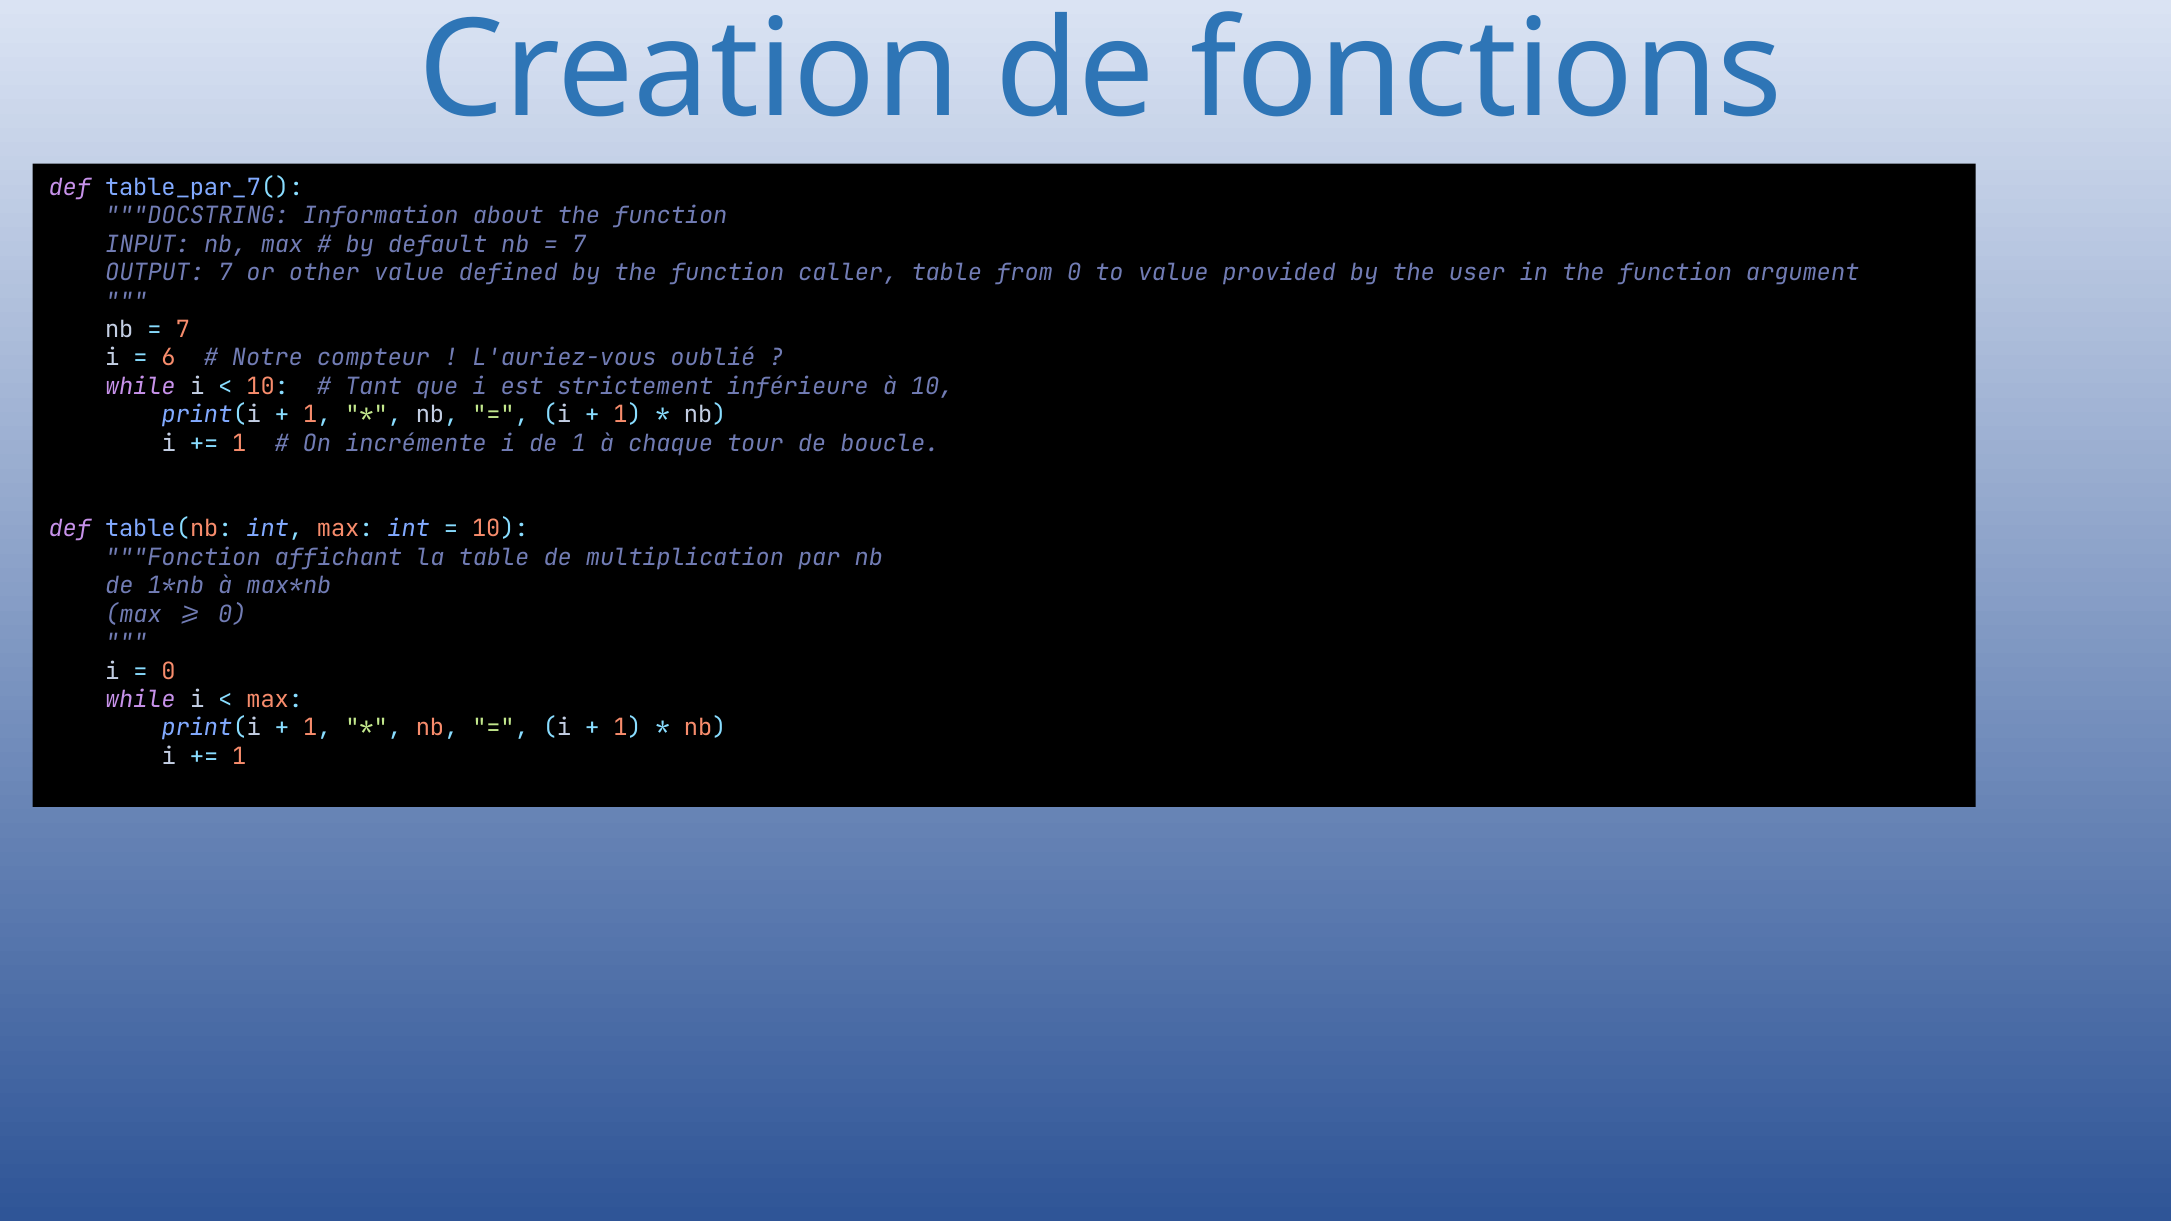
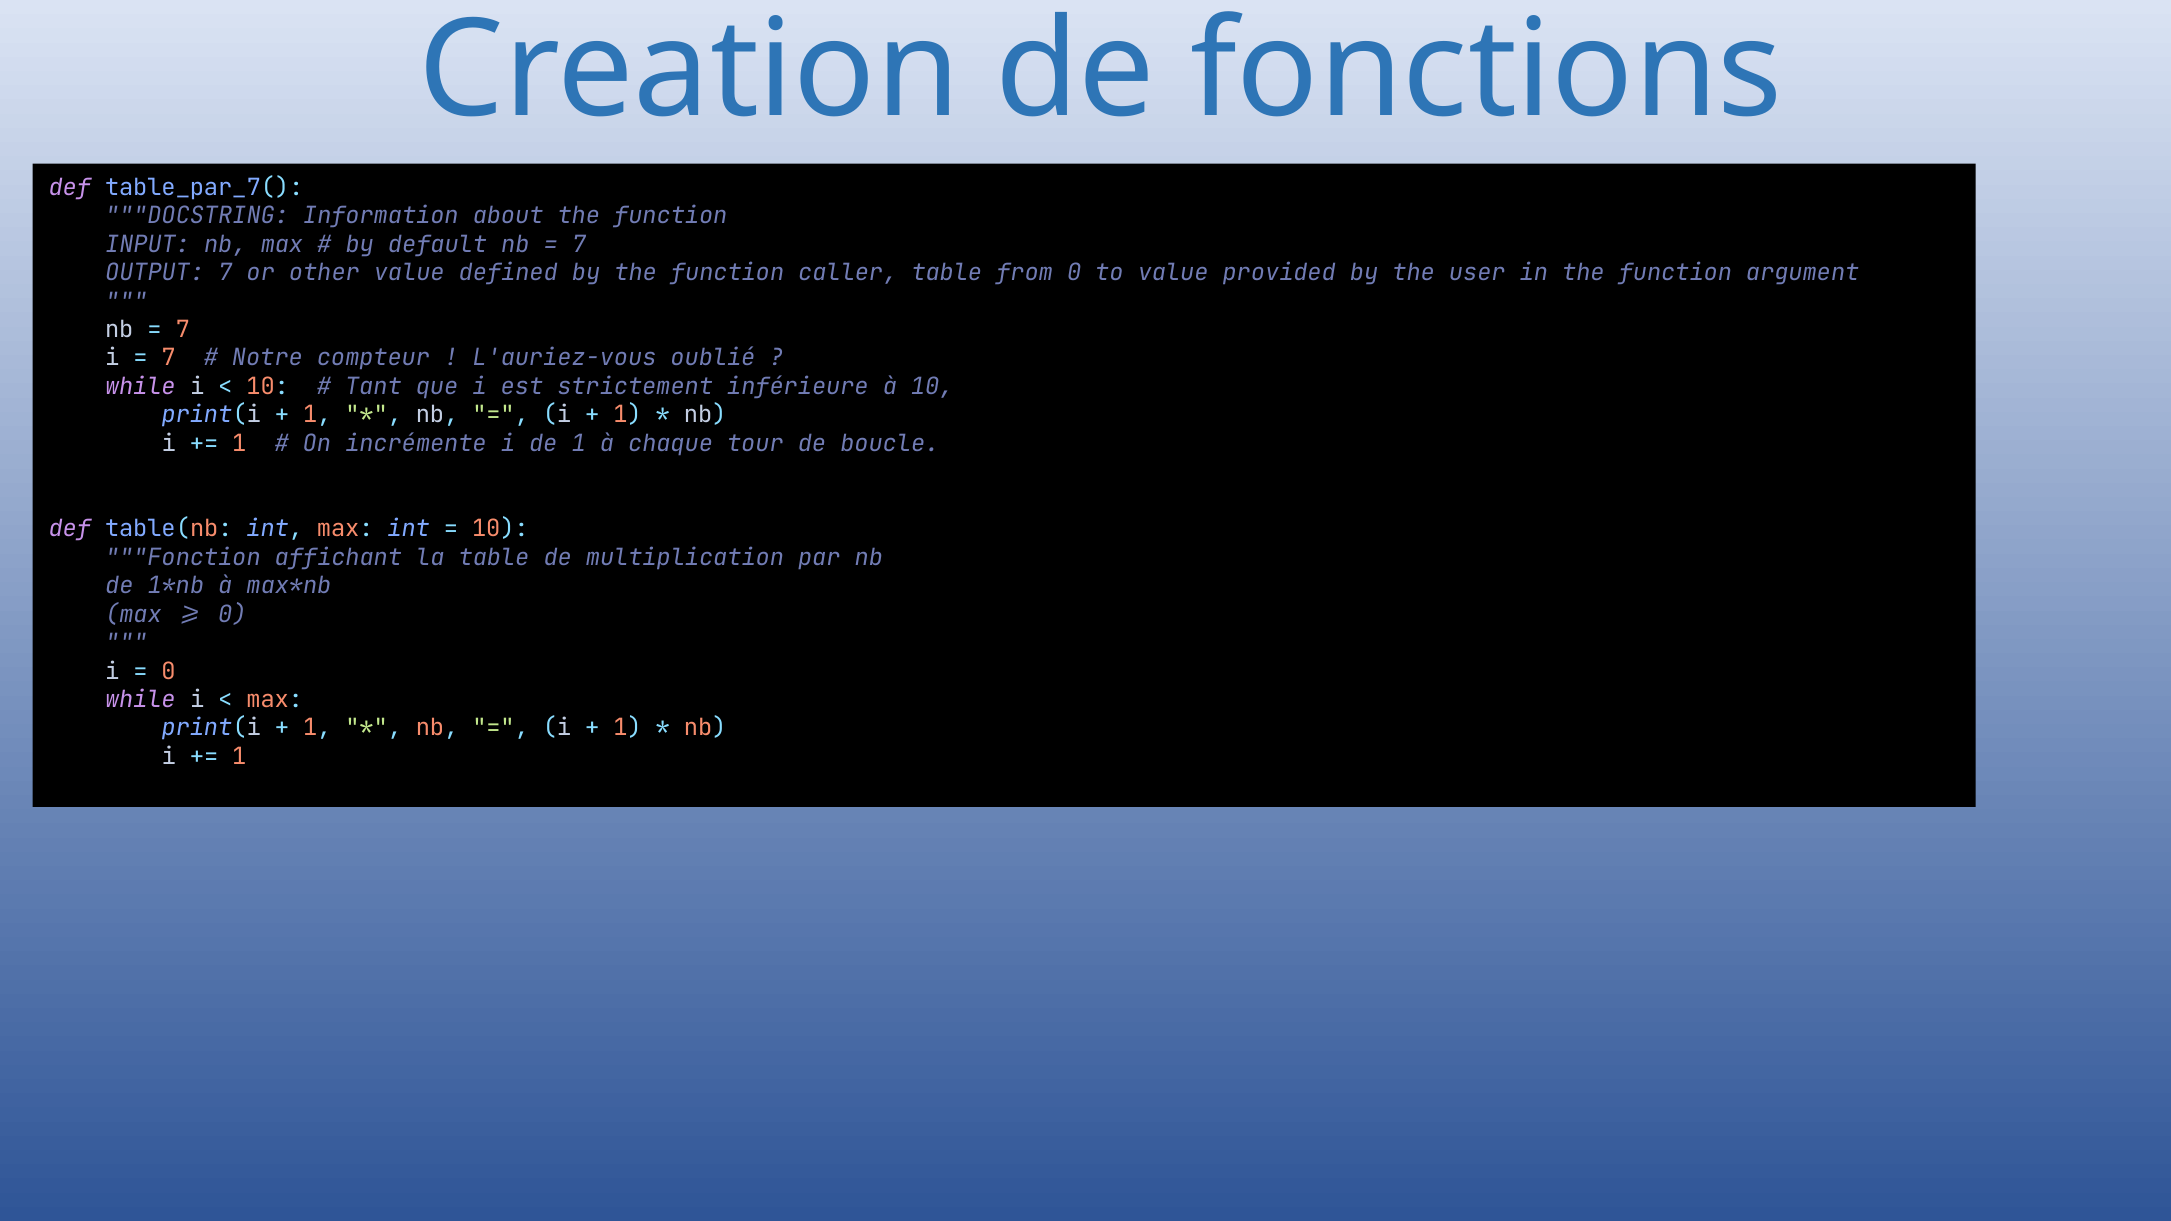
6 at (169, 358): 6 -> 7
